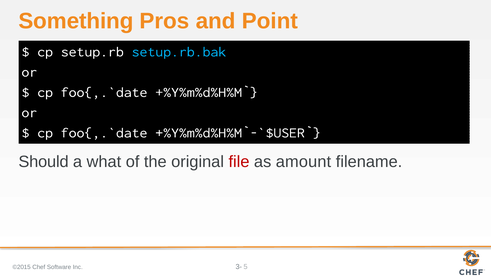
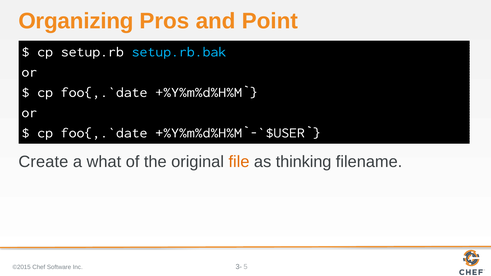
Something: Something -> Organizing
Should: Should -> Create
file colour: red -> orange
amount: amount -> thinking
